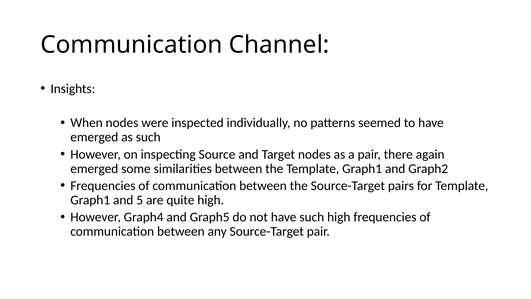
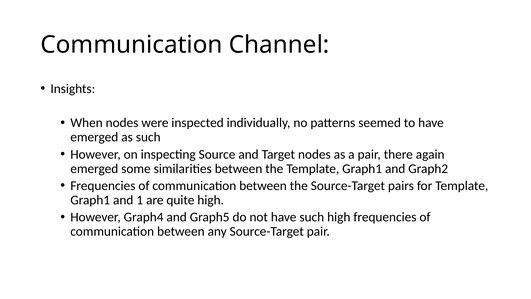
5: 5 -> 1
